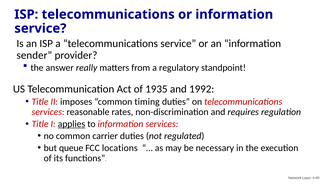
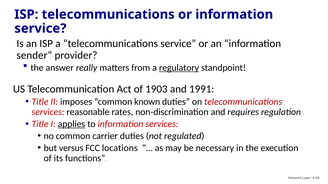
regulatory underline: none -> present
1935: 1935 -> 1903
1992: 1992 -> 1991
timing: timing -> known
queue: queue -> versus
